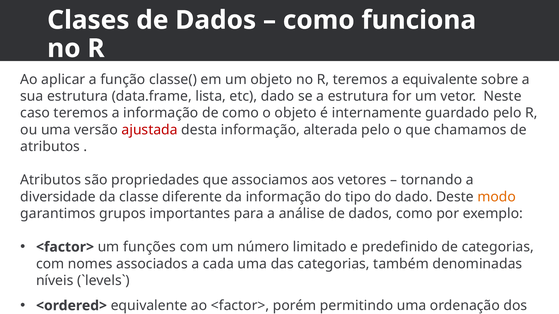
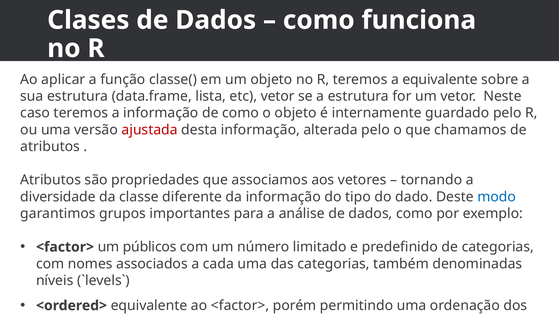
etc dado: dado -> vetor
modo colour: orange -> blue
funções: funções -> públicos
